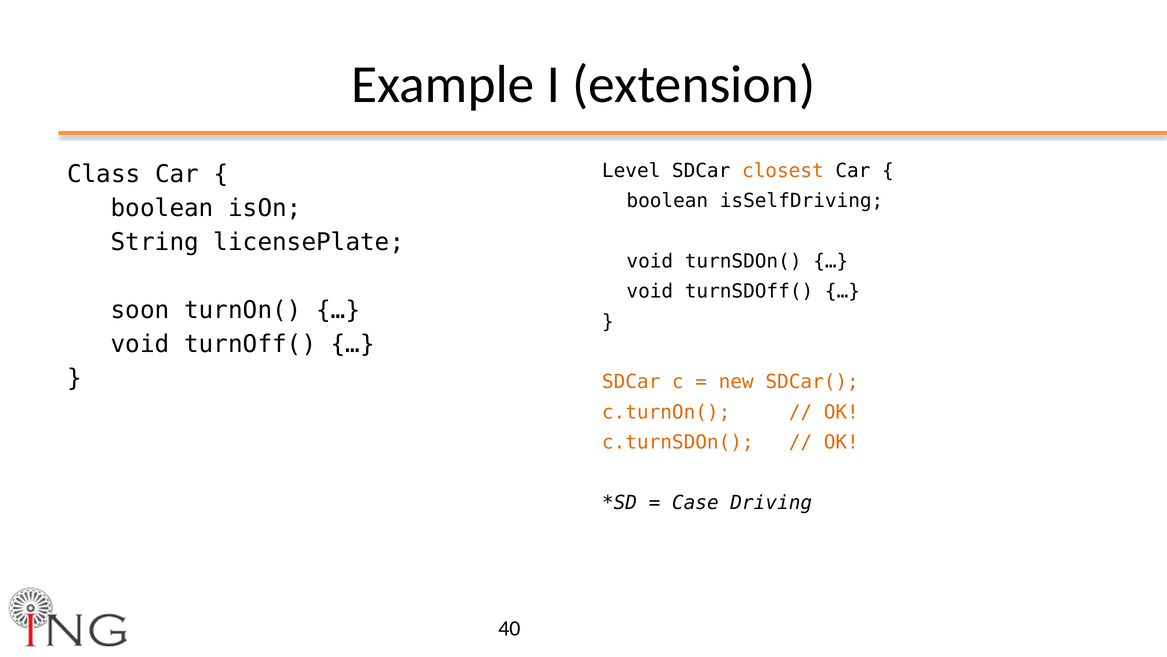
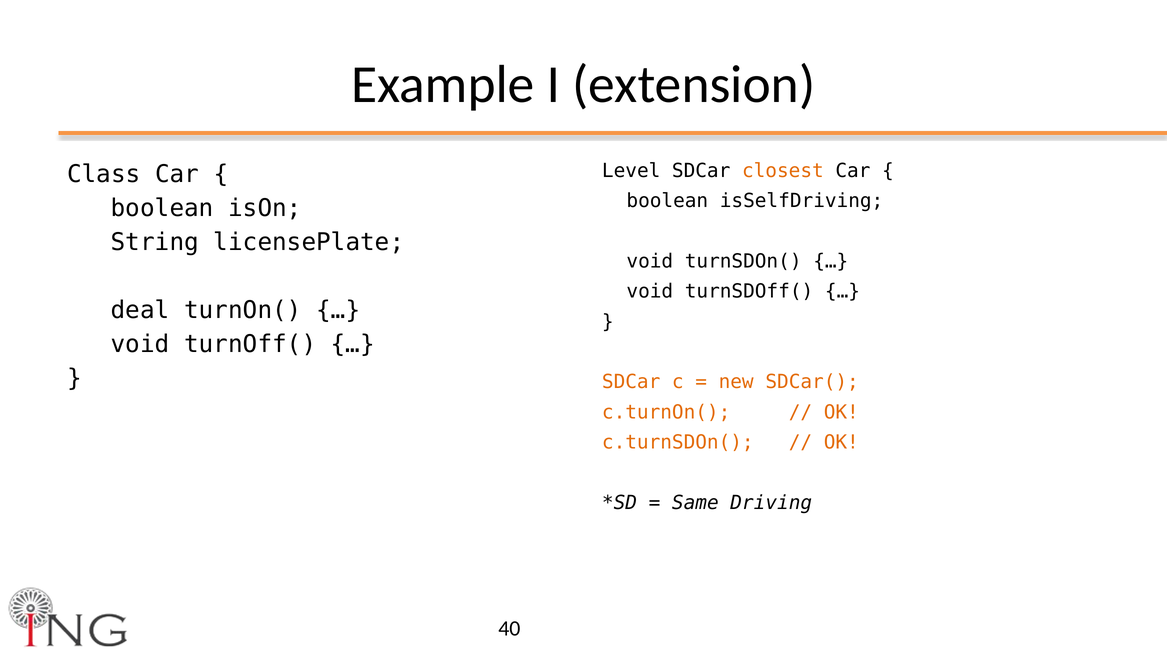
soon: soon -> deal
Case: Case -> Same
